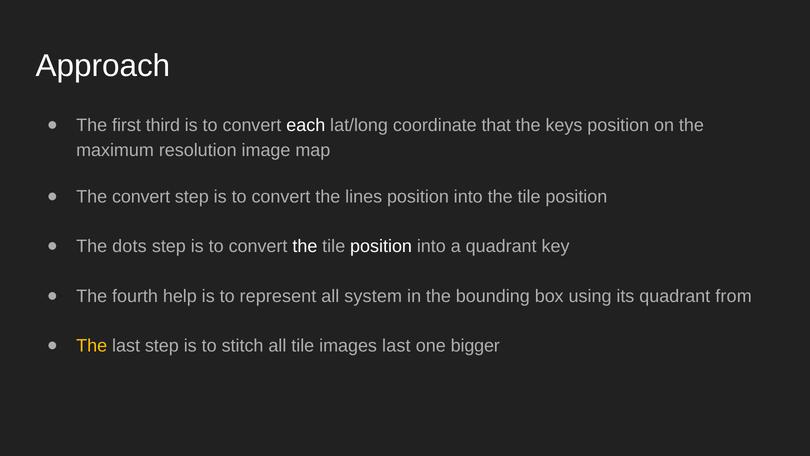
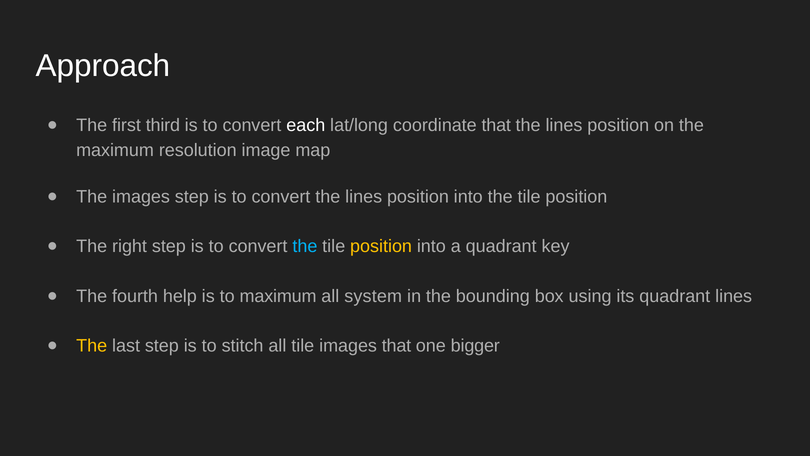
keys at (564, 125): keys -> lines
The convert: convert -> images
dots: dots -> right
the at (305, 246) colour: white -> light blue
position at (381, 246) colour: white -> yellow
to represent: represent -> maximum
quadrant from: from -> lines
images last: last -> that
